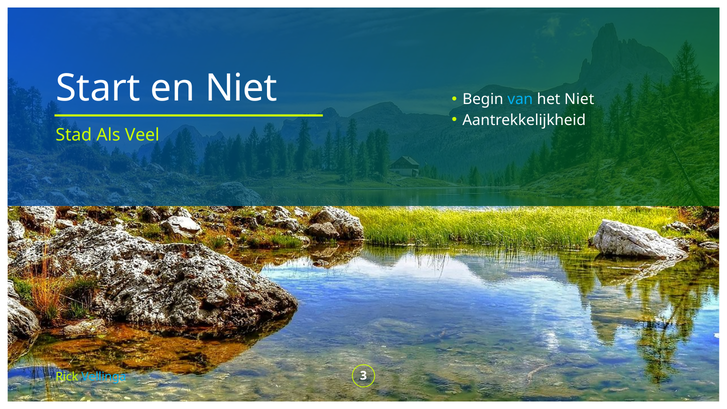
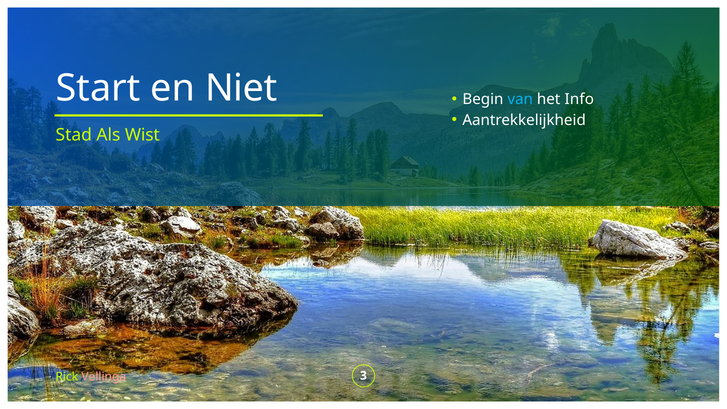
het Niet: Niet -> Info
Veel: Veel -> Wist
Vellinga colour: light blue -> pink
